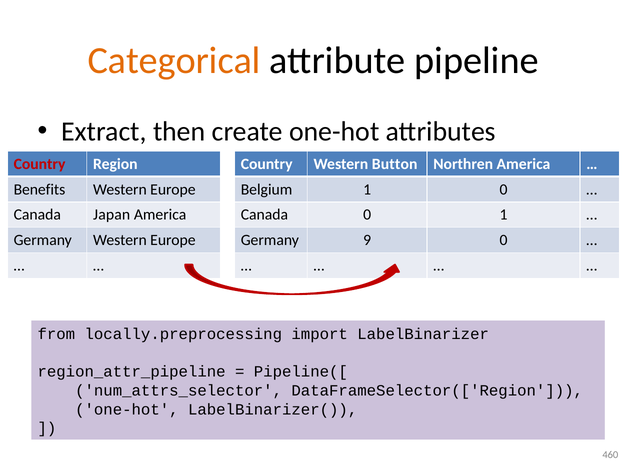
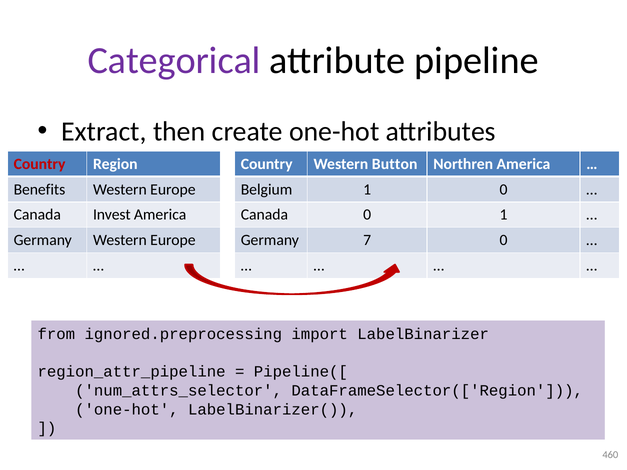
Categorical colour: orange -> purple
Japan: Japan -> Invest
9: 9 -> 7
locally.preprocessing: locally.preprocessing -> ignored.preprocessing
